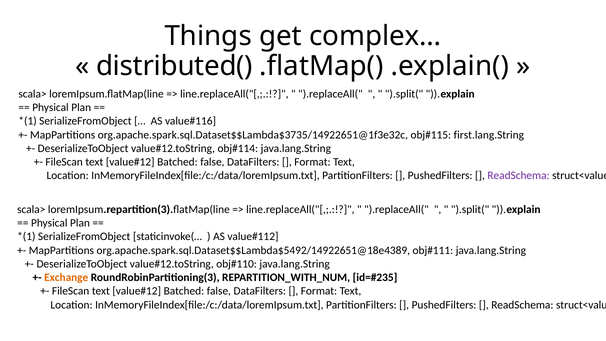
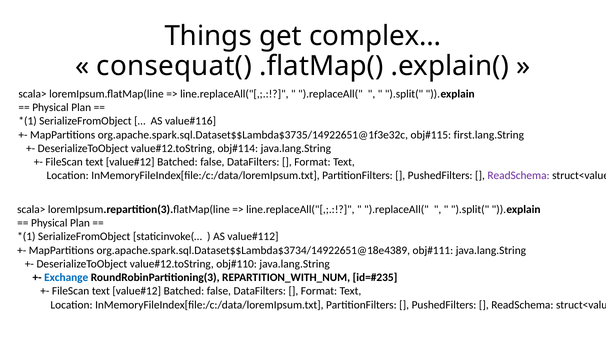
distributed(: distributed( -> consequat(
org.apache.spark.sql.Dataset$$Lambda$5492/14922651@18e4389: org.apache.spark.sql.Dataset$$Lambda$5492/14922651@18e4389 -> org.apache.spark.sql.Dataset$$Lambda$3734/14922651@18e4389
Exchange colour: orange -> blue
